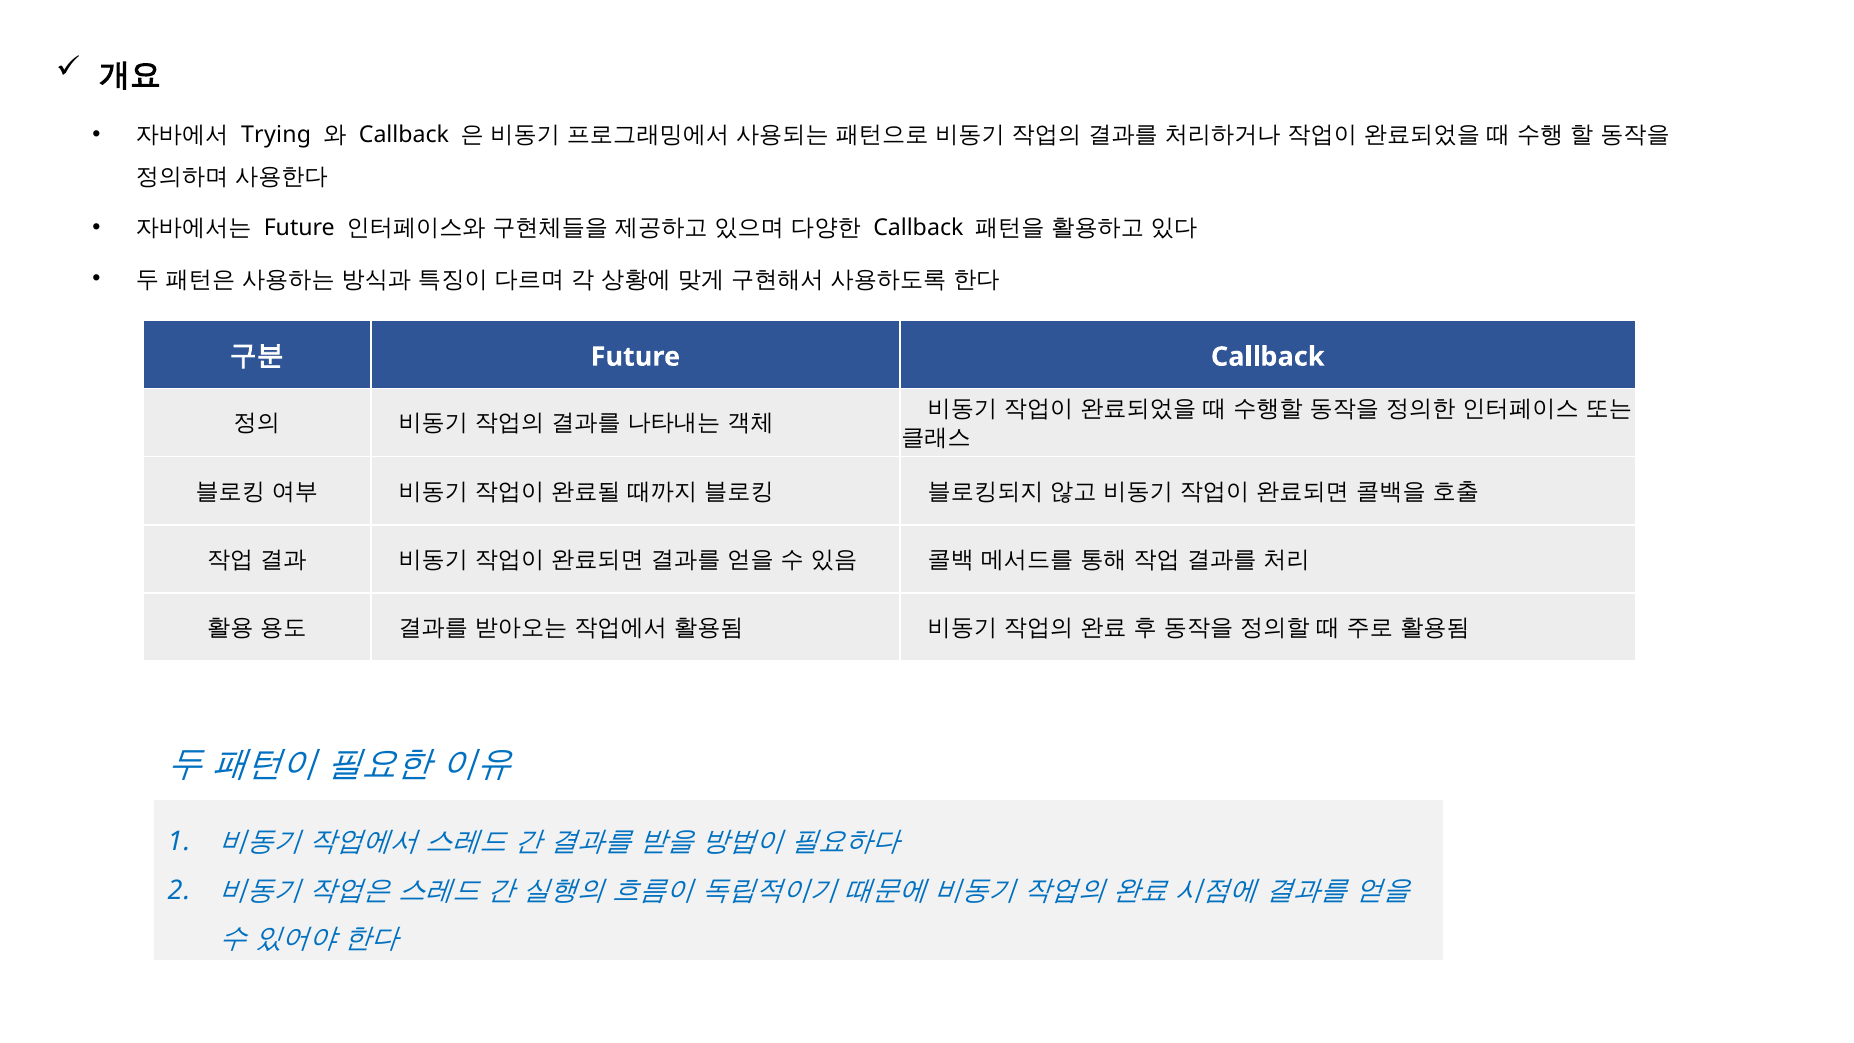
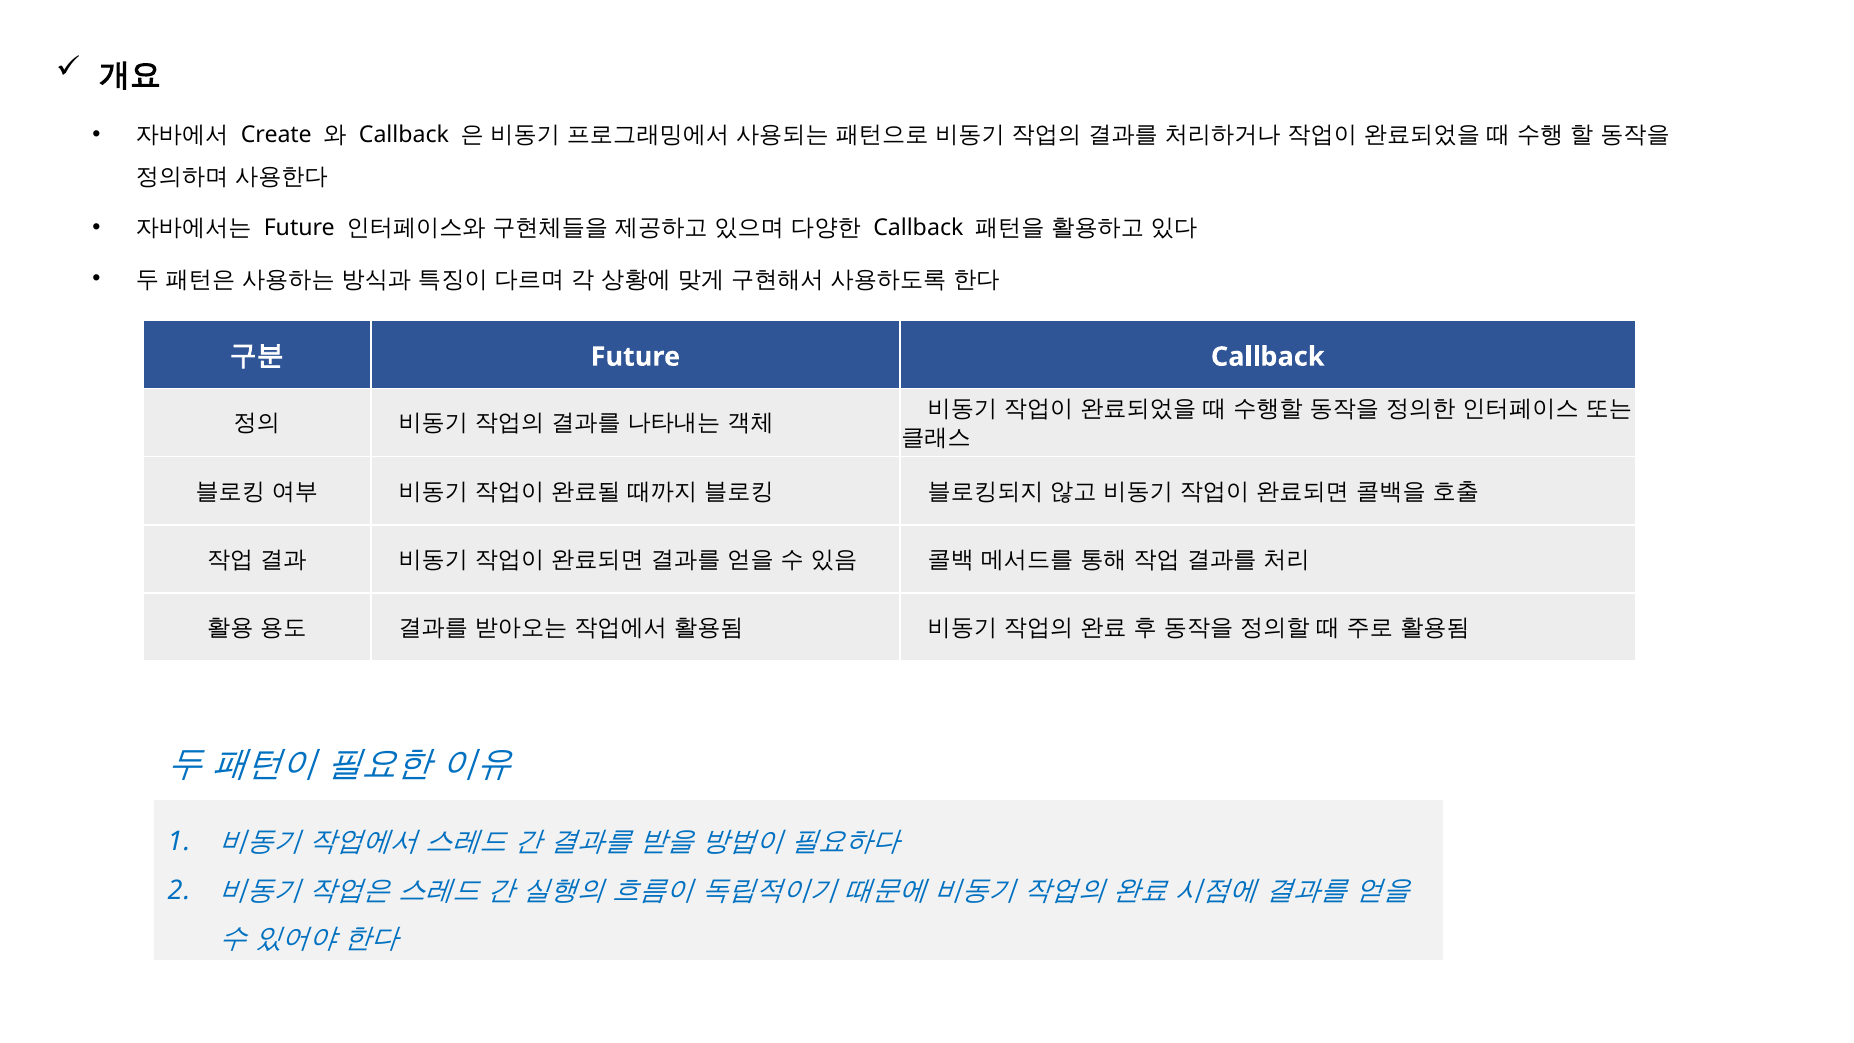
Trying: Trying -> Create
